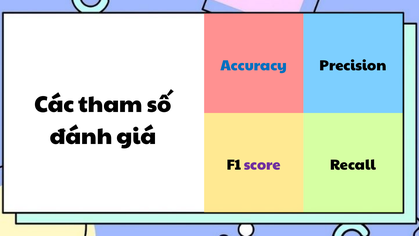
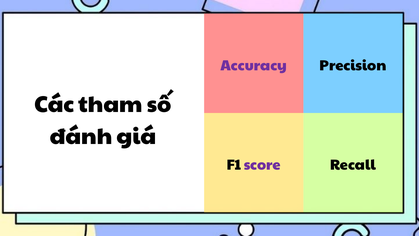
Accuracy colour: blue -> purple
